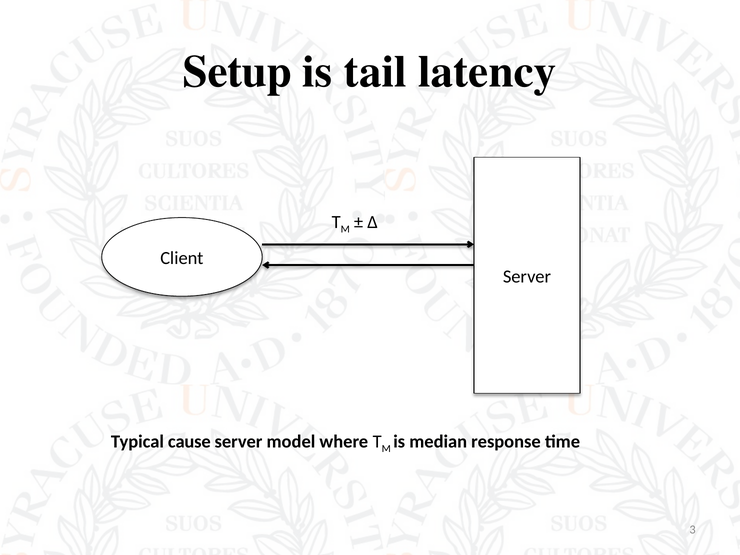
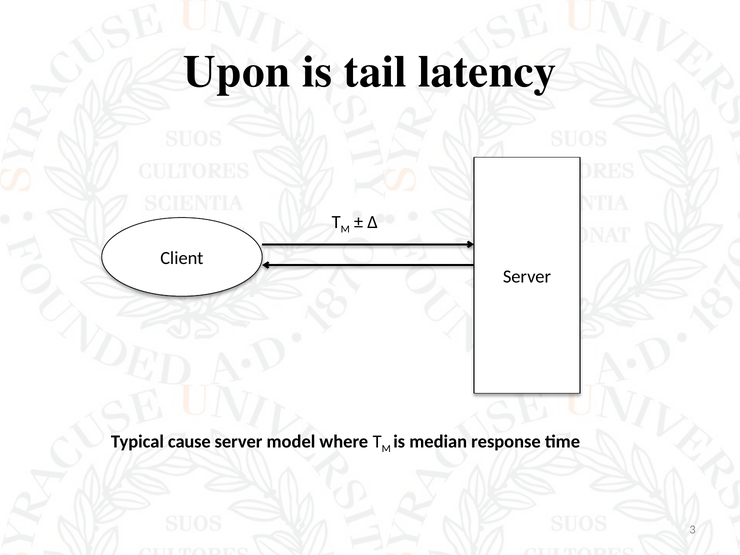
Setup: Setup -> Upon
